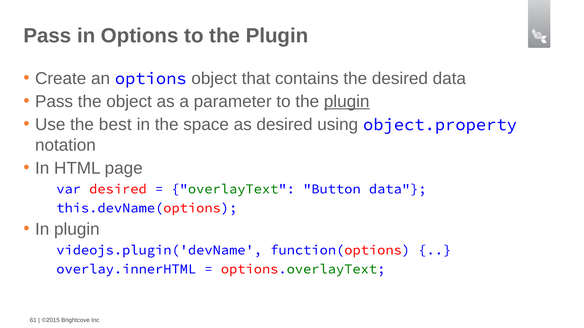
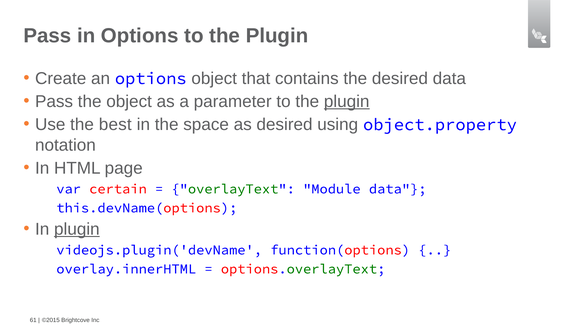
var desired: desired -> certain
Button: Button -> Module
plugin at (77, 230) underline: none -> present
